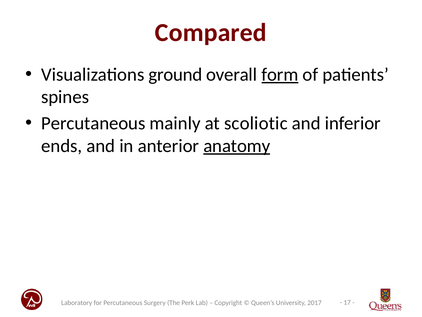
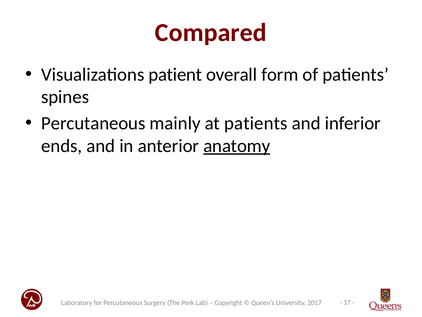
ground: ground -> patient
form underline: present -> none
at scoliotic: scoliotic -> patients
